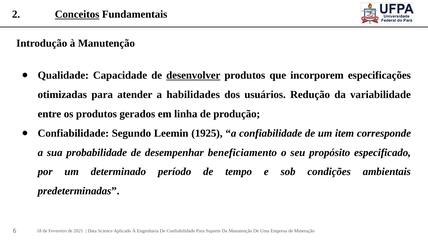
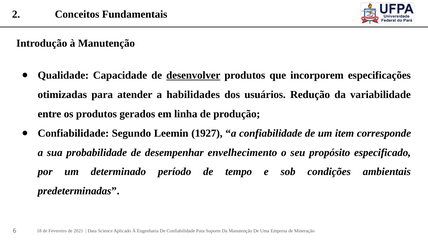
Conceitos underline: present -> none
1925: 1925 -> 1927
beneficiamento: beneficiamento -> envelhecimento
